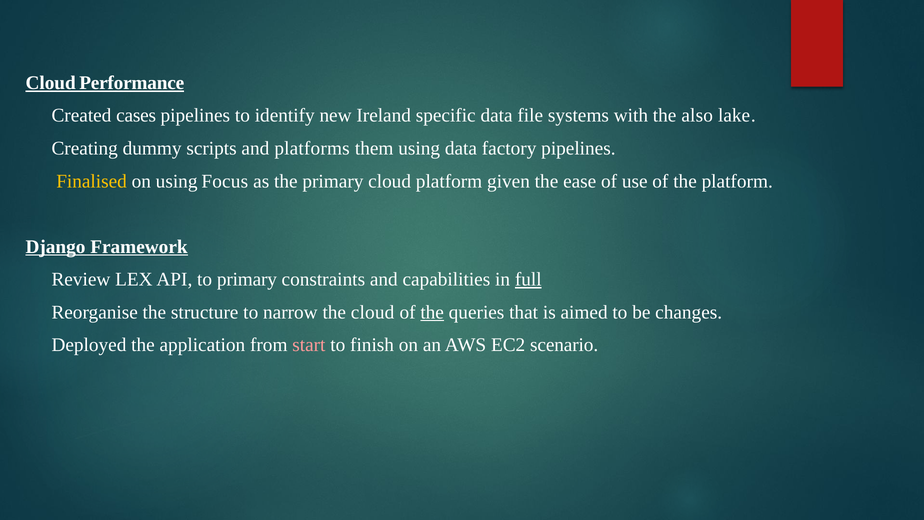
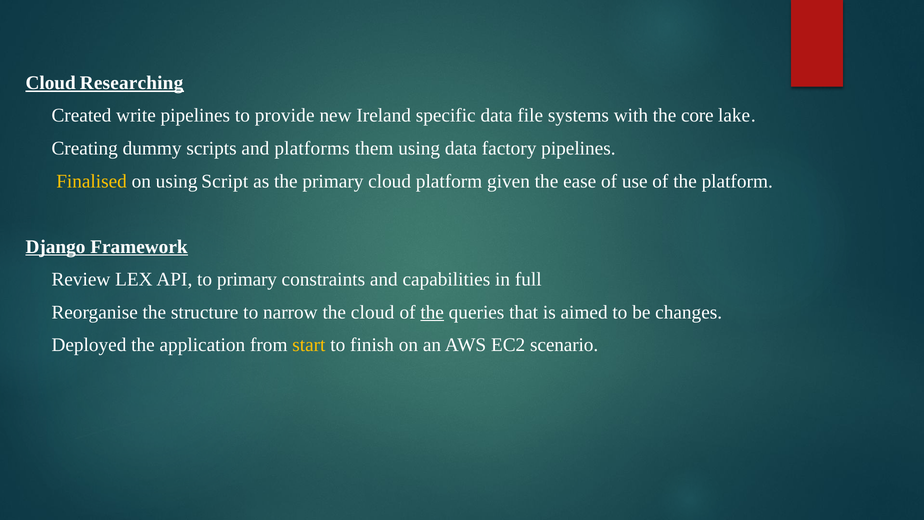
Performance: Performance -> Researching
cases: cases -> write
identify: identify -> provide
also: also -> core
Focus: Focus -> Script
full underline: present -> none
start colour: pink -> yellow
